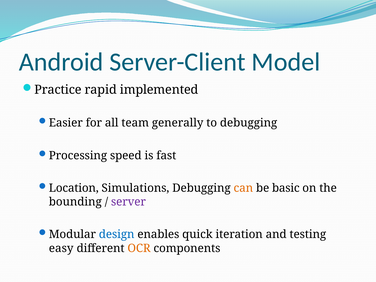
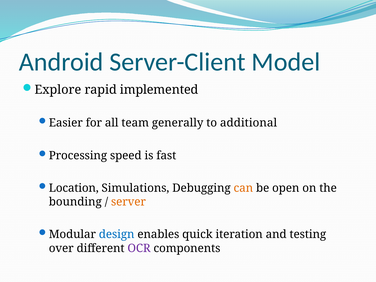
Practice: Practice -> Explore
to debugging: debugging -> additional
basic: basic -> open
server colour: purple -> orange
easy: easy -> over
OCR colour: orange -> purple
